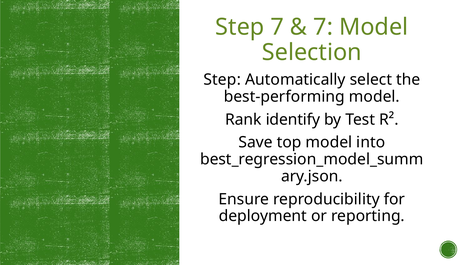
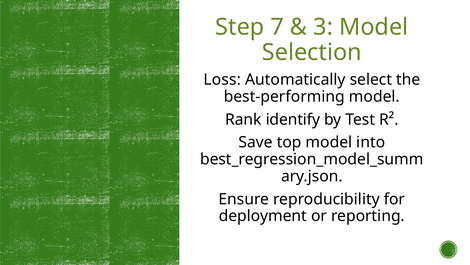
7 at (323, 27): 7 -> 3
Step at (222, 79): Step -> Loss
